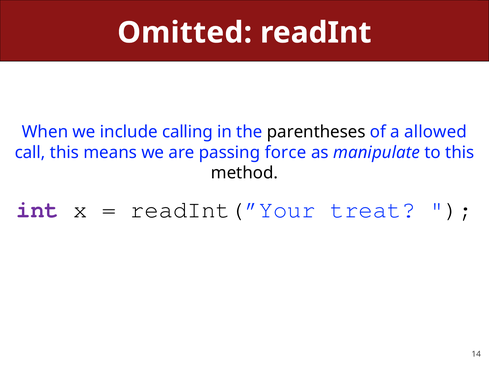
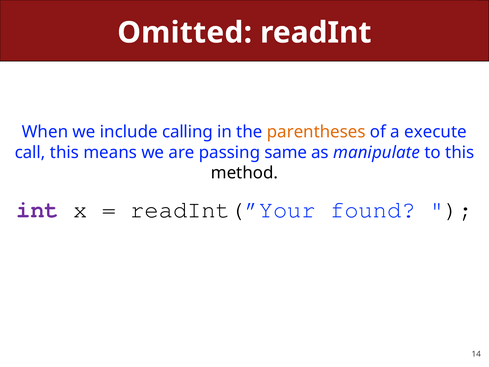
parentheses colour: black -> orange
allowed: allowed -> execute
force: force -> same
treat: treat -> found
